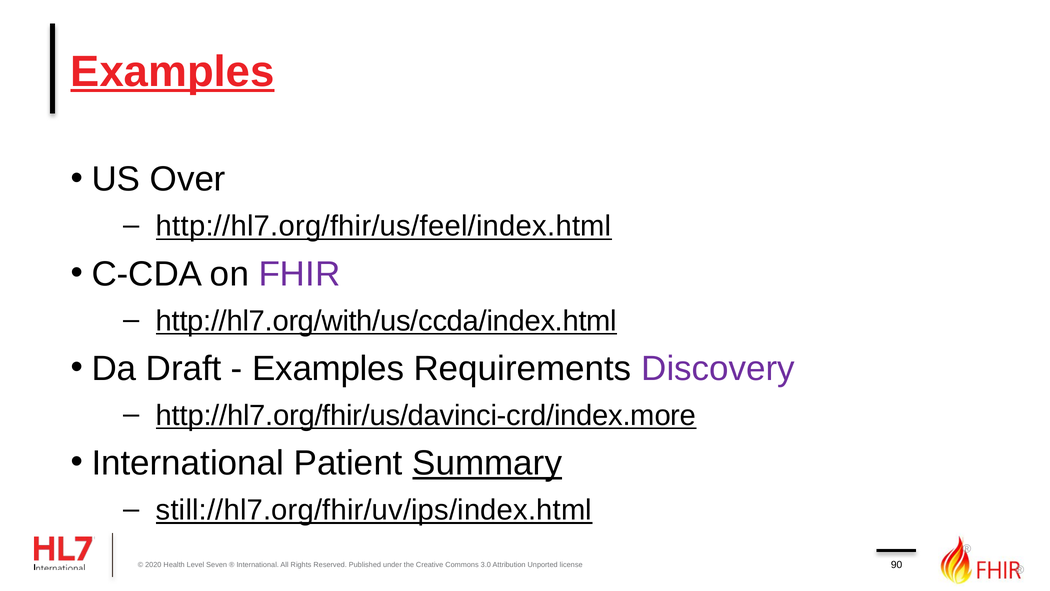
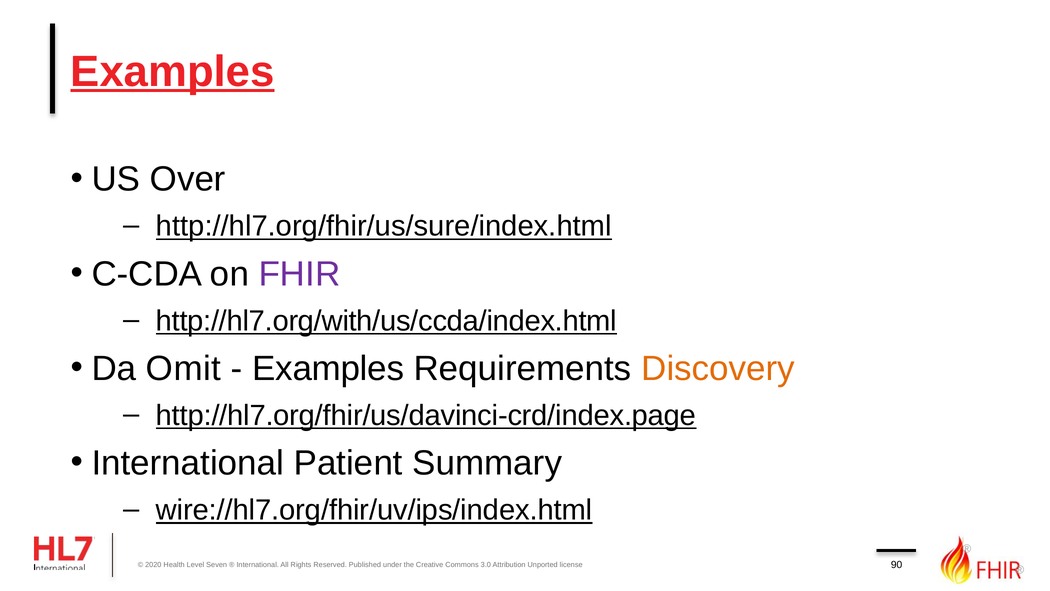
http://hl7.org/fhir/us/feel/index.html: http://hl7.org/fhir/us/feel/index.html -> http://hl7.org/fhir/us/sure/index.html
Draft: Draft -> Omit
Discovery colour: purple -> orange
http://hl7.org/fhir/us/davinci-crd/index.more: http://hl7.org/fhir/us/davinci-crd/index.more -> http://hl7.org/fhir/us/davinci-crd/index.page
Summary underline: present -> none
still://hl7.org/fhir/uv/ips/index.html: still://hl7.org/fhir/uv/ips/index.html -> wire://hl7.org/fhir/uv/ips/index.html
